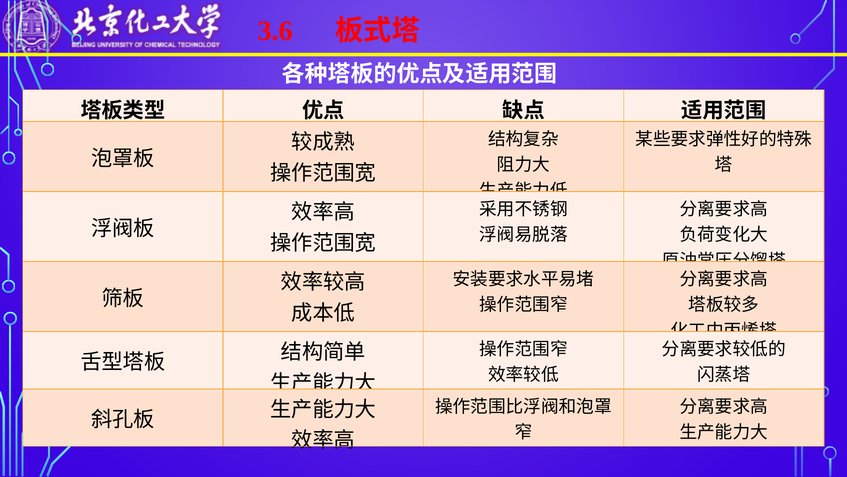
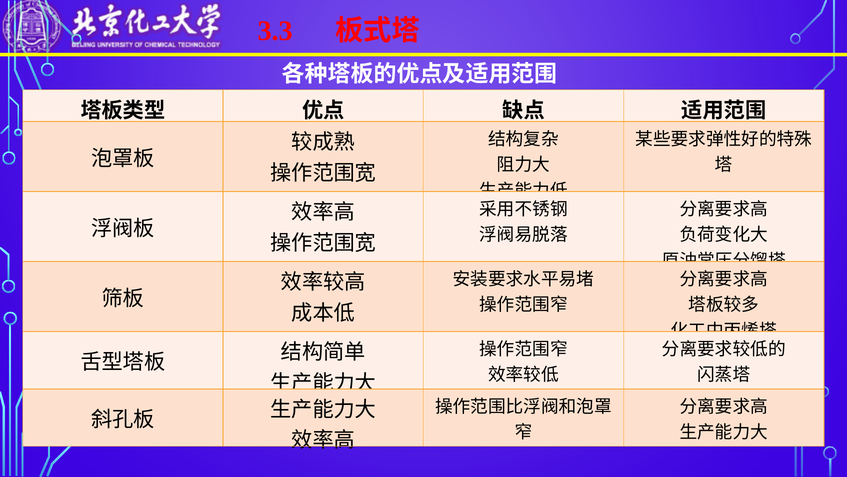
3.6: 3.6 -> 3.3
